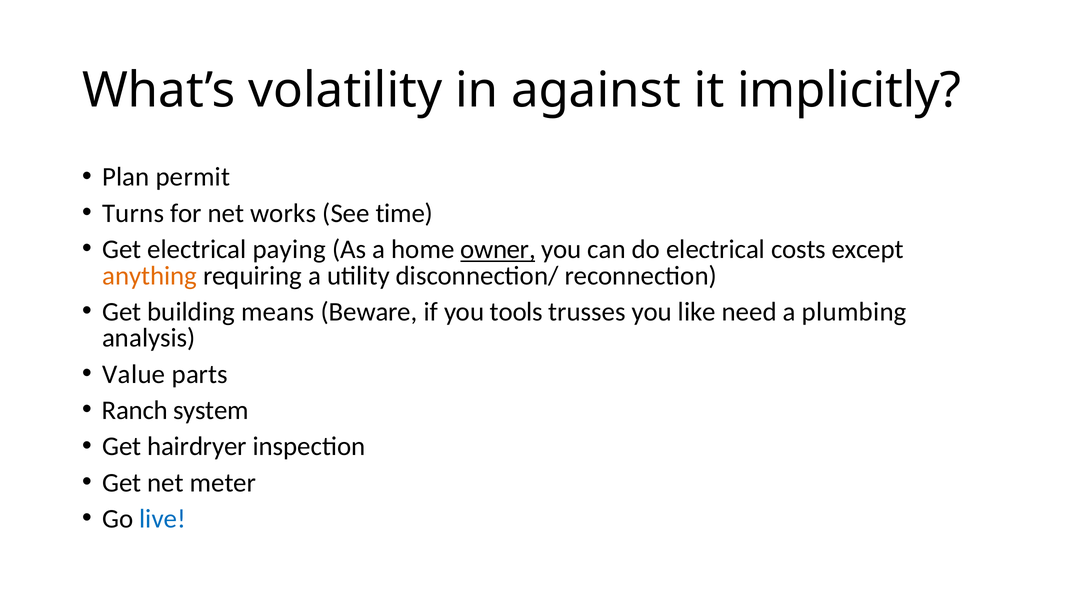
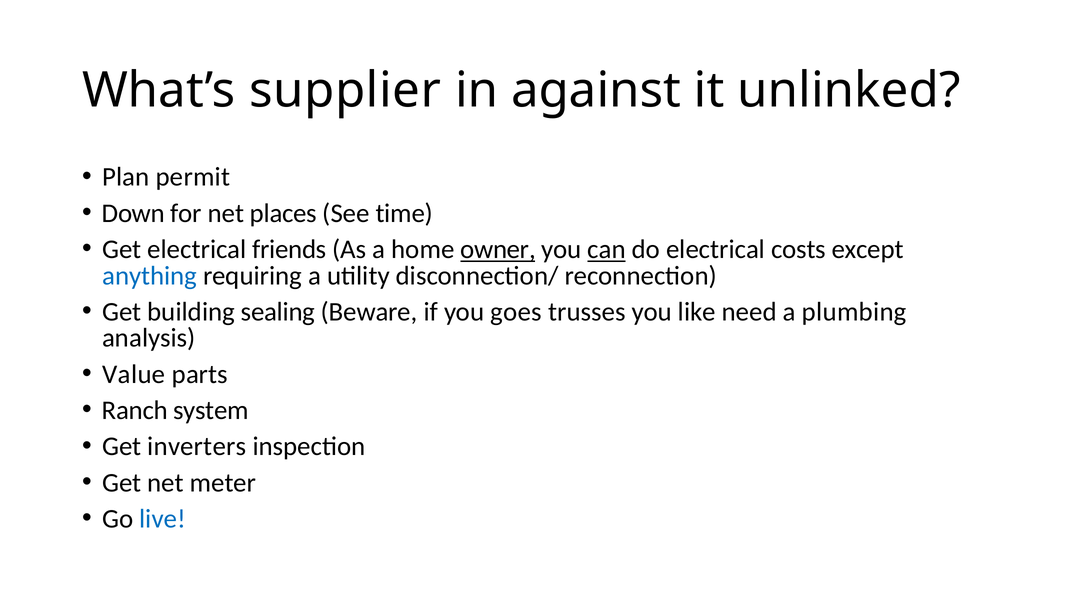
volatility: volatility -> supplier
implicitly: implicitly -> unlinked
Turns: Turns -> Down
works: works -> places
paying: paying -> friends
can underline: none -> present
anything colour: orange -> blue
means: means -> sealing
tools: tools -> goes
hairdryer: hairdryer -> inverters
